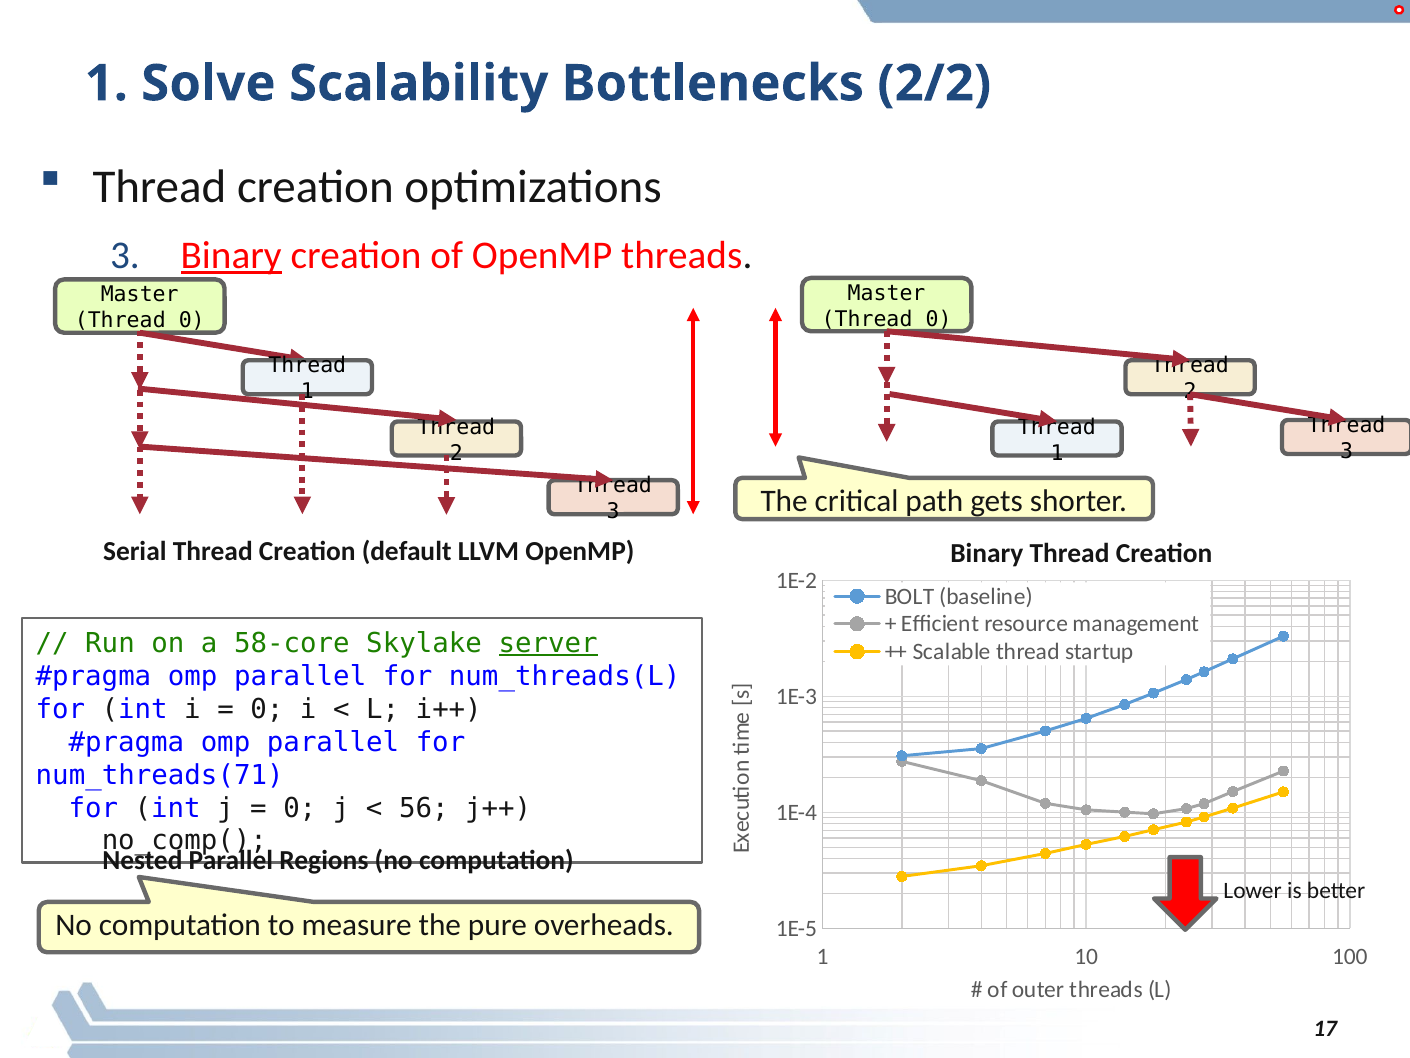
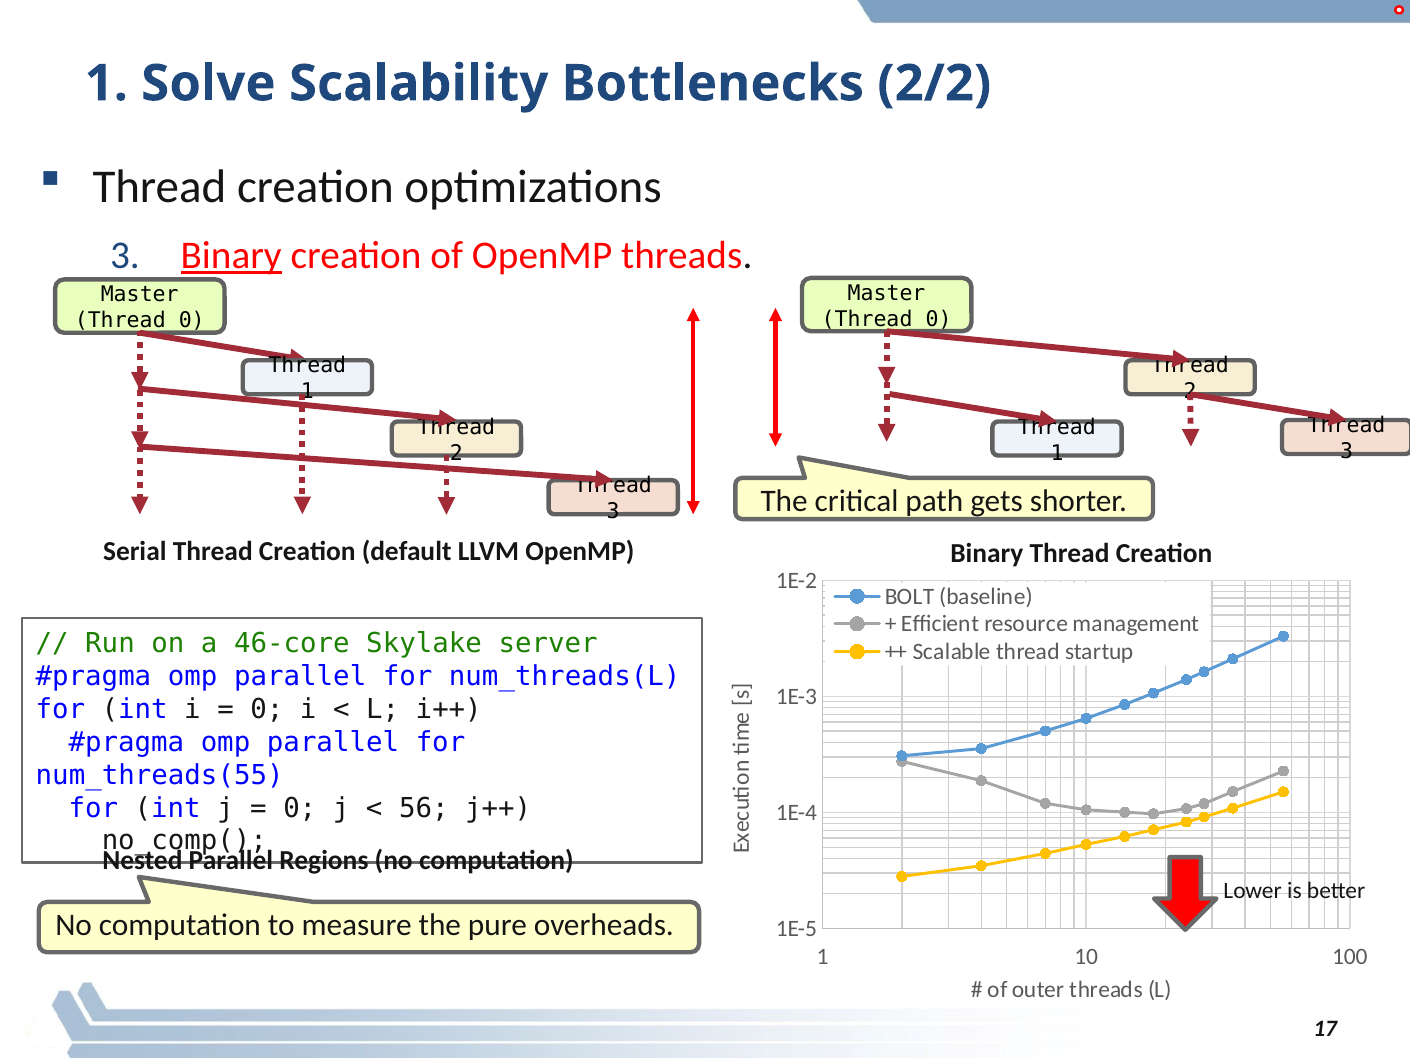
58-core: 58-core -> 46-core
server underline: present -> none
num_threads(71: num_threads(71 -> num_threads(55
